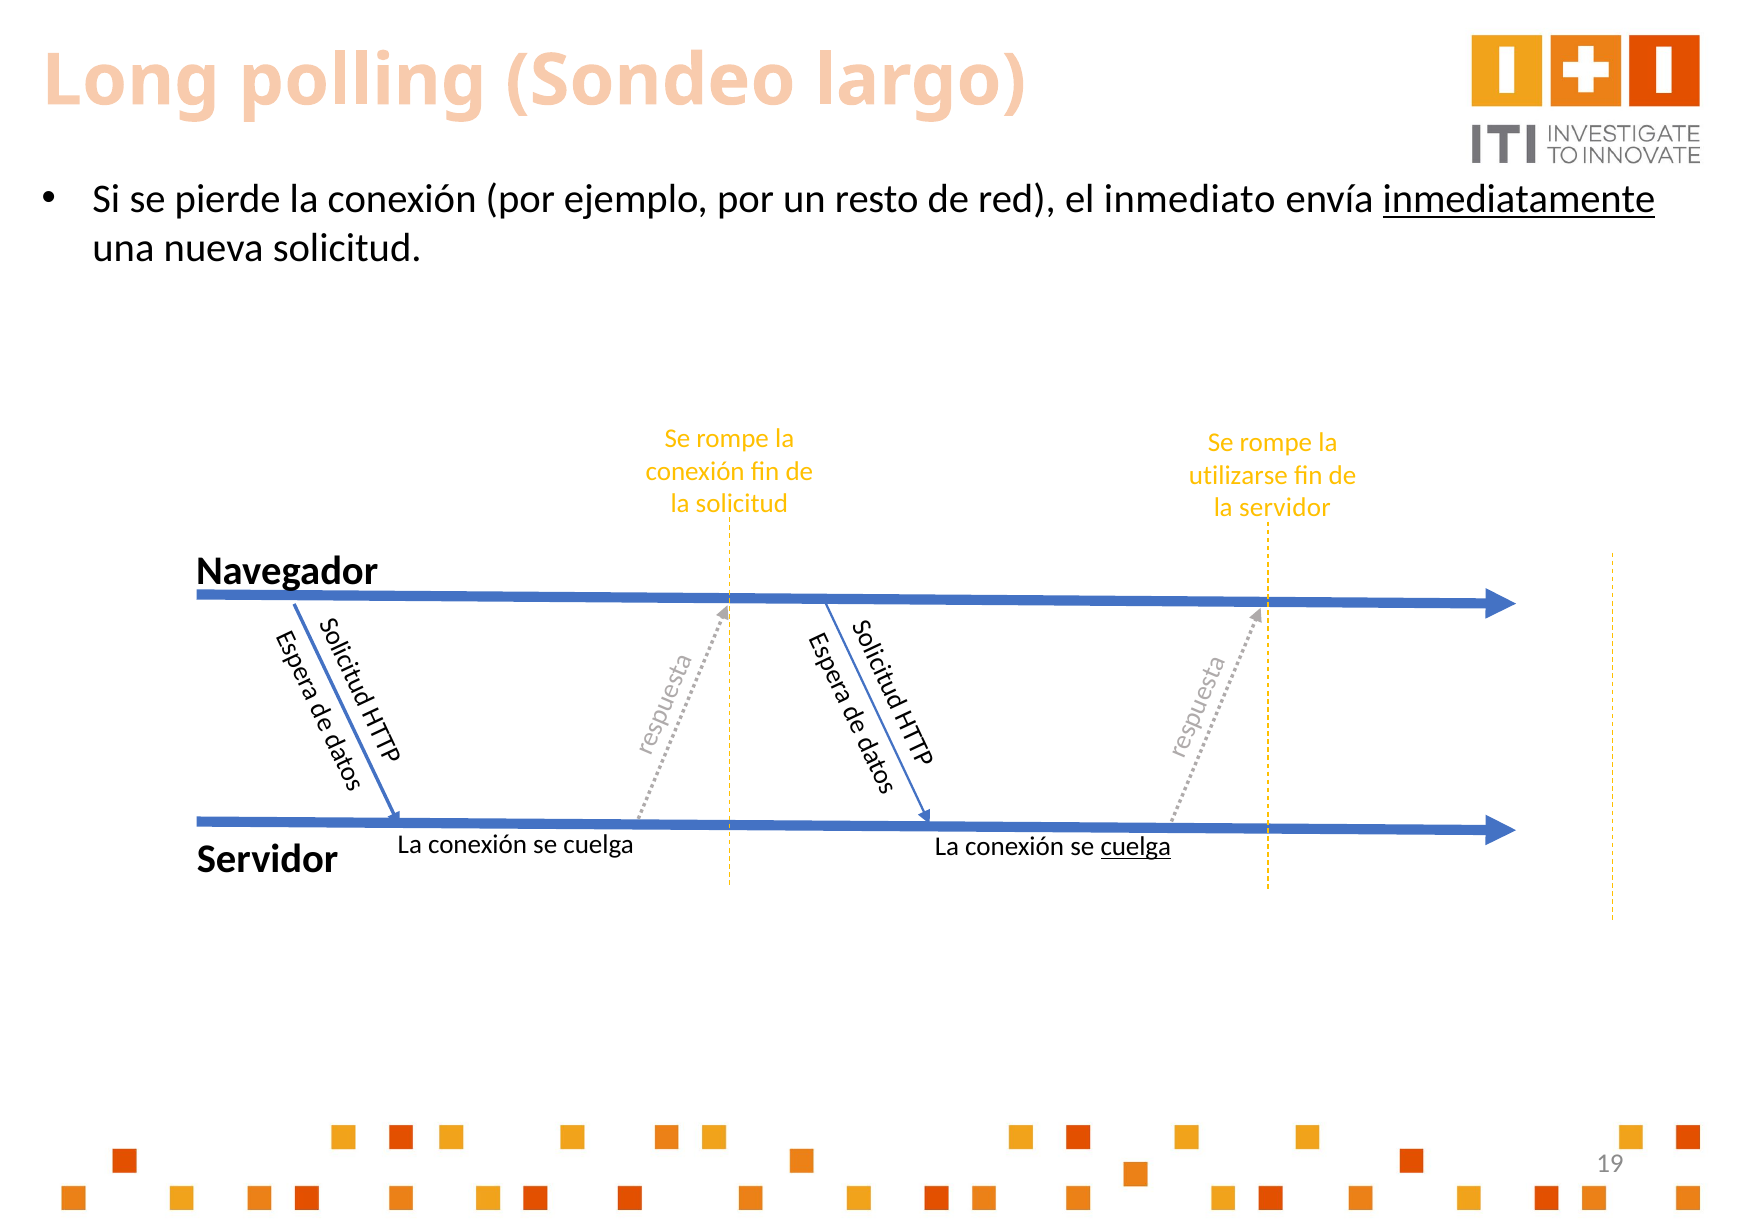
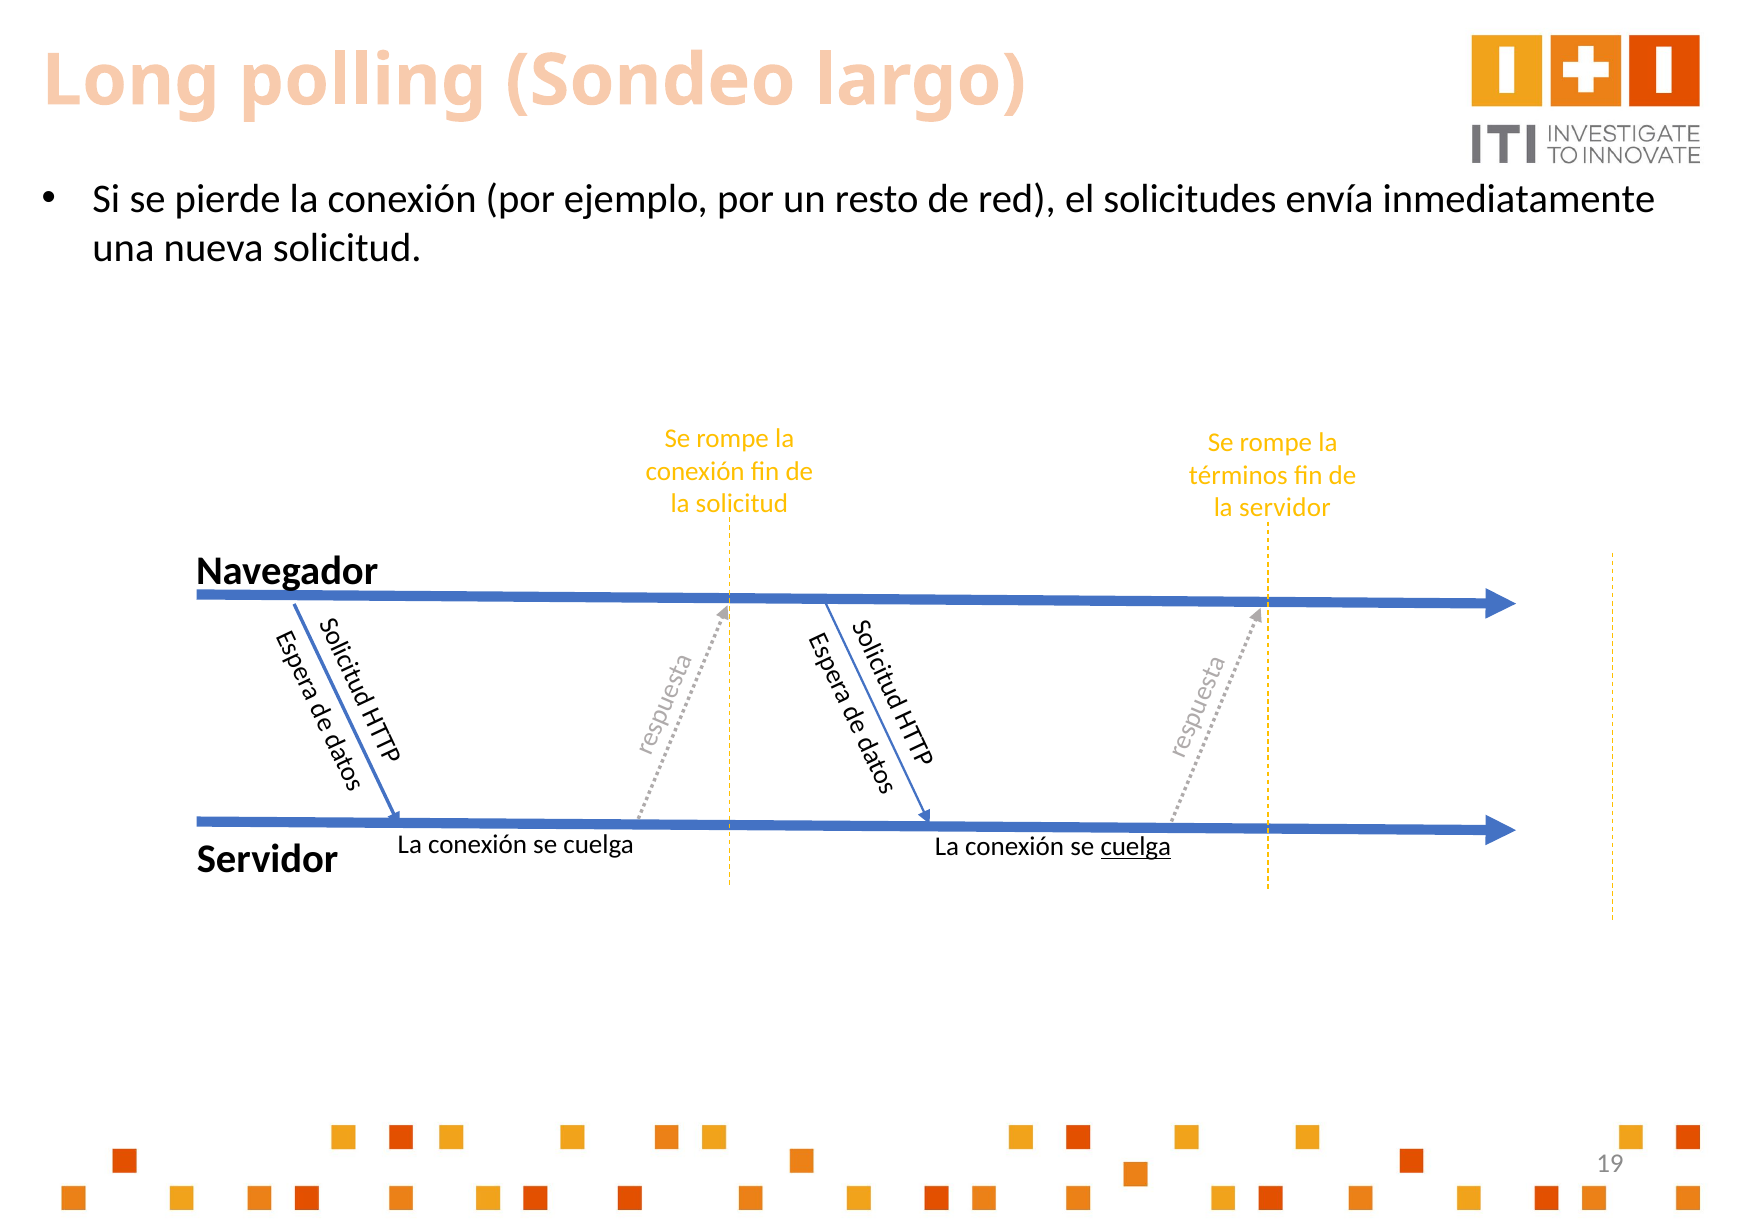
inmediato: inmediato -> solicitudes
inmediatamente underline: present -> none
utilizarse: utilizarse -> términos
